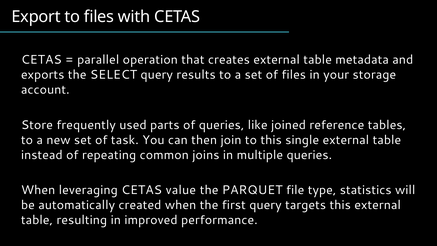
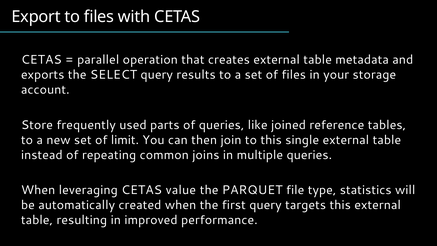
task: task -> limit
